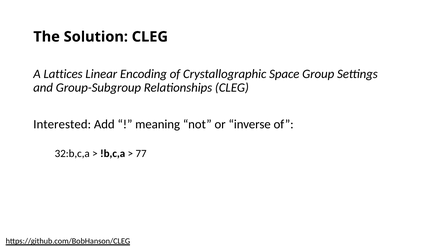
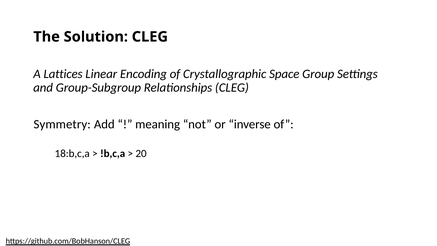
Interested: Interested -> Symmetry
32:b,c,a: 32:b,c,a -> 18:b,c,a
77: 77 -> 20
